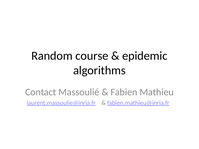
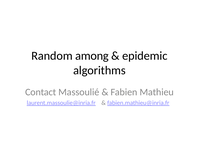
course: course -> among
